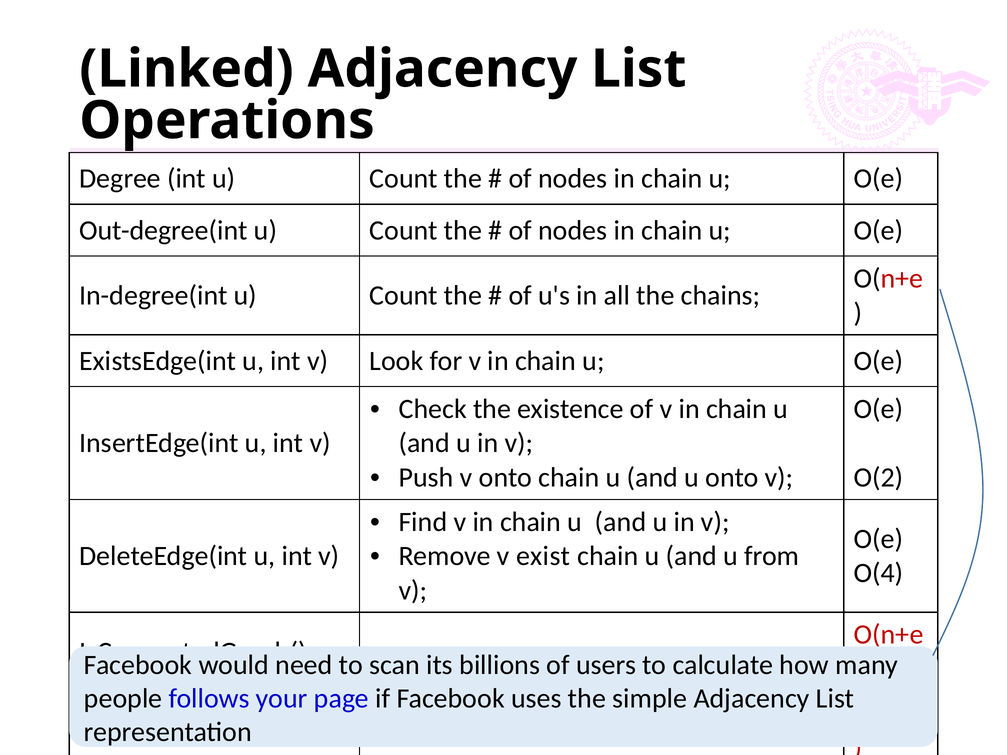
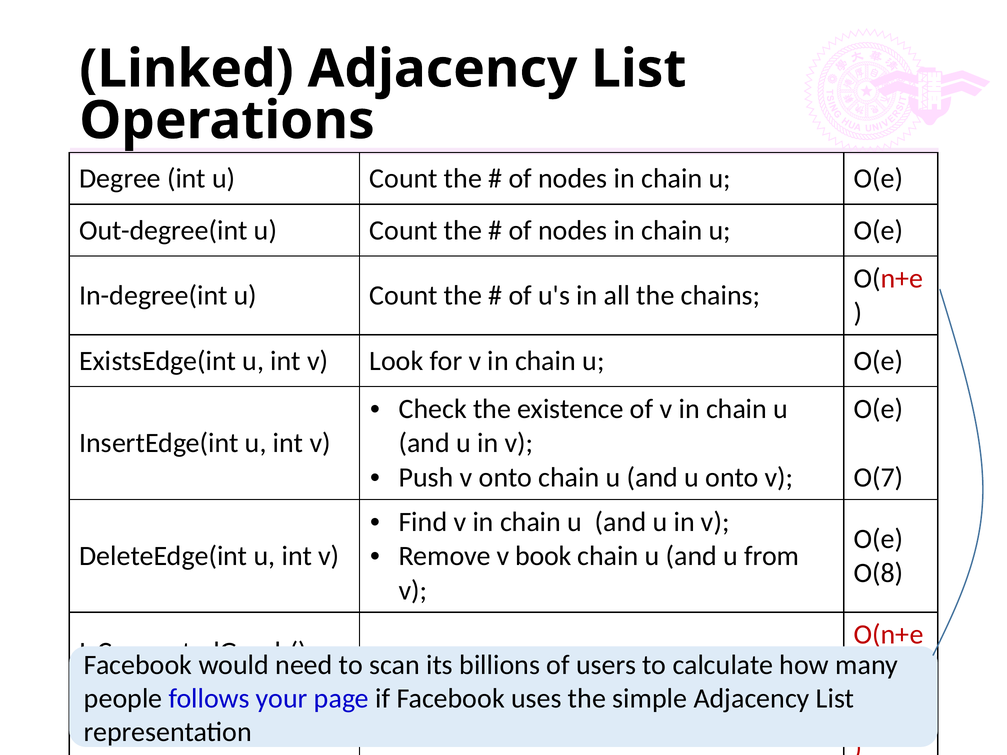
O(2: O(2 -> O(7
exist: exist -> book
O(4: O(4 -> O(8
